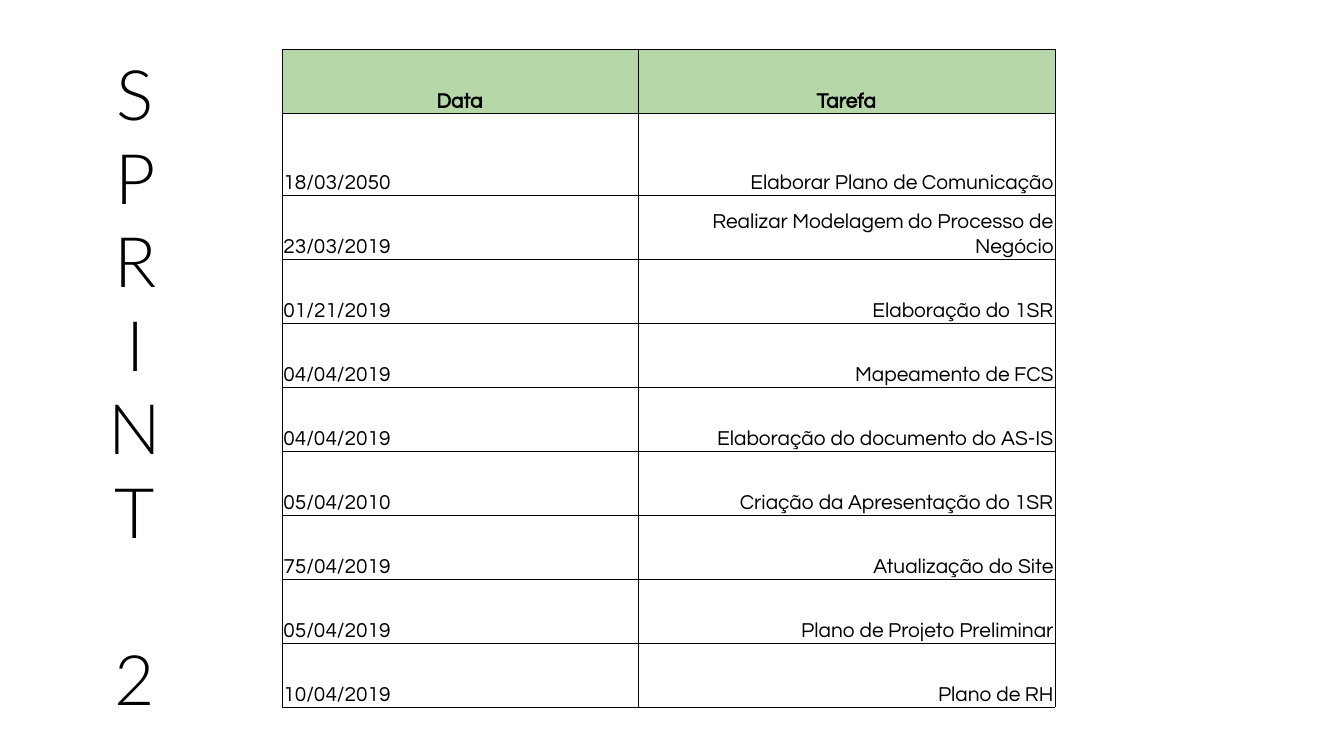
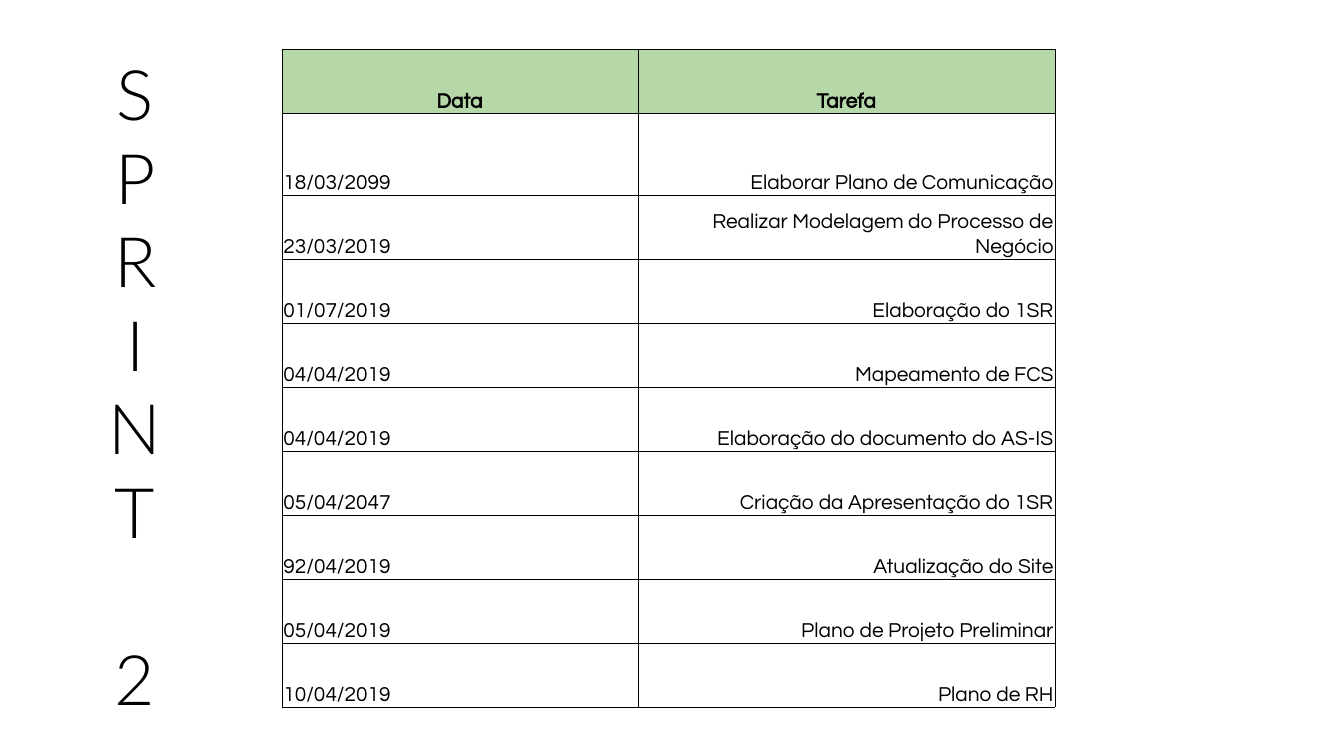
18/03/2050: 18/03/2050 -> 18/03/2099
01/21/2019: 01/21/2019 -> 01/07/2019
05/04/2010: 05/04/2010 -> 05/04/2047
75/04/2019: 75/04/2019 -> 92/04/2019
